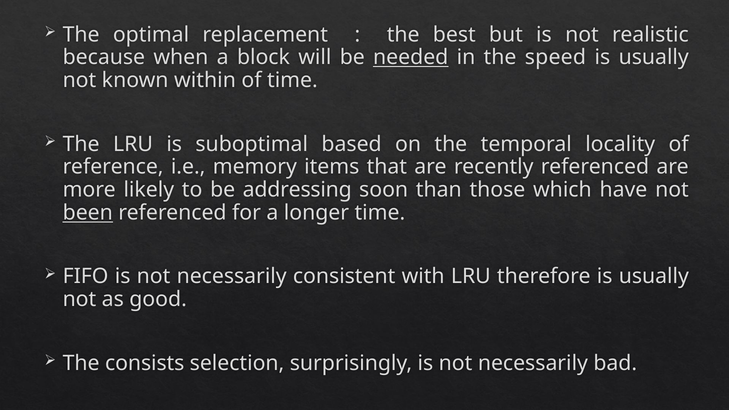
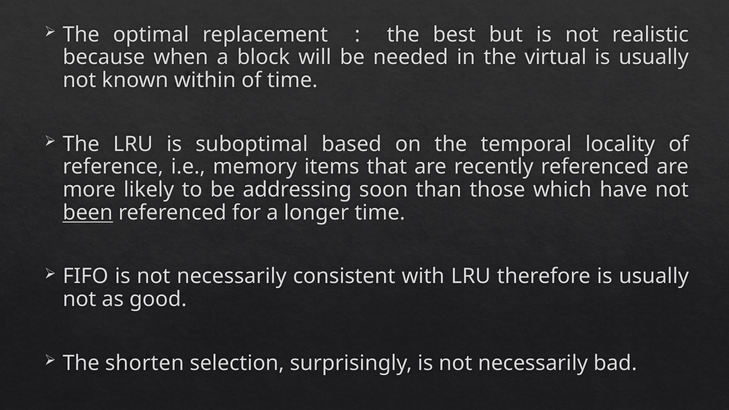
needed underline: present -> none
speed: speed -> virtual
consists: consists -> shorten
